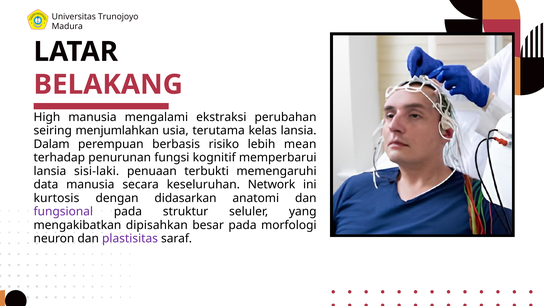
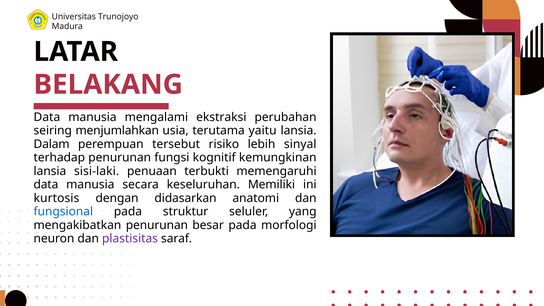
High at (47, 117): High -> Data
kelas: kelas -> yaitu
berbasis: berbasis -> tersebut
mean: mean -> sinyal
memperbarui: memperbarui -> kemungkinan
Network: Network -> Memiliki
fungsional colour: purple -> blue
mengakibatkan dipisahkan: dipisahkan -> penurunan
